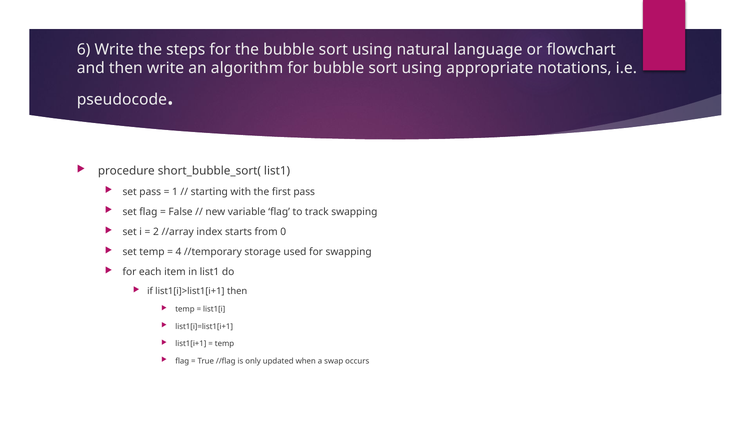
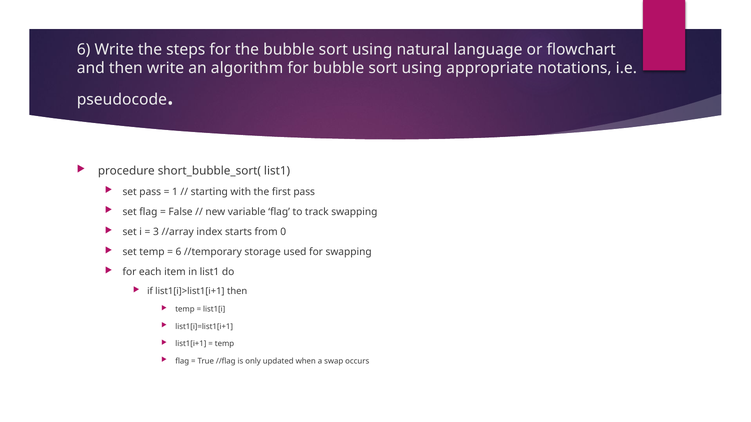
2: 2 -> 3
4 at (178, 252): 4 -> 6
